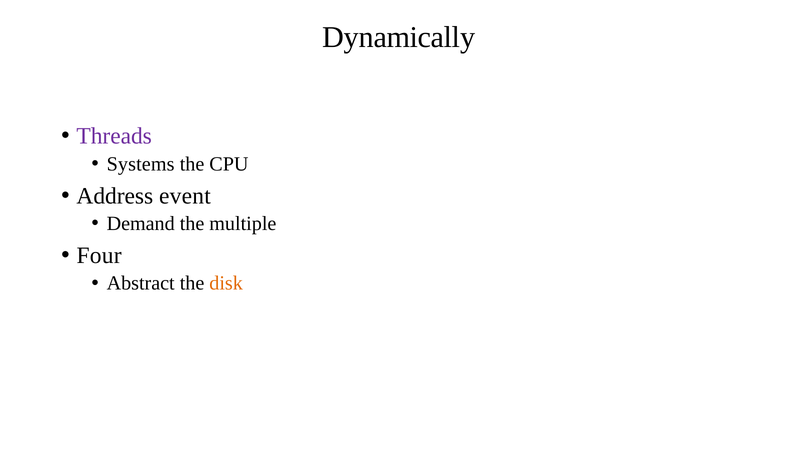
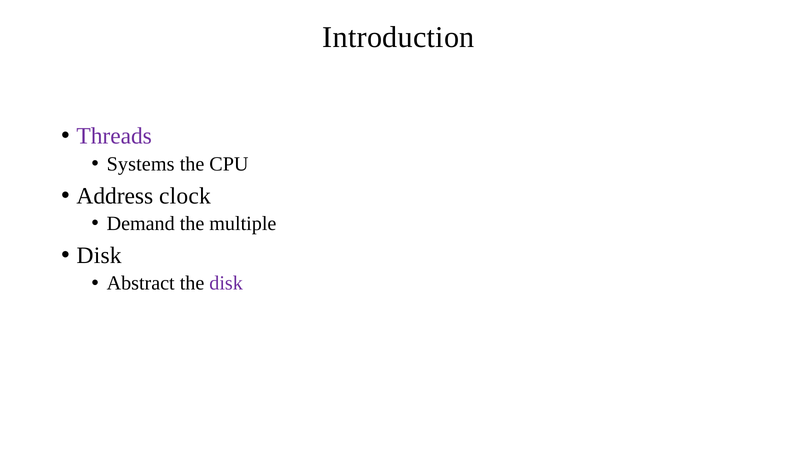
Dynamically: Dynamically -> Introduction
event: event -> clock
Four at (99, 255): Four -> Disk
disk at (226, 283) colour: orange -> purple
